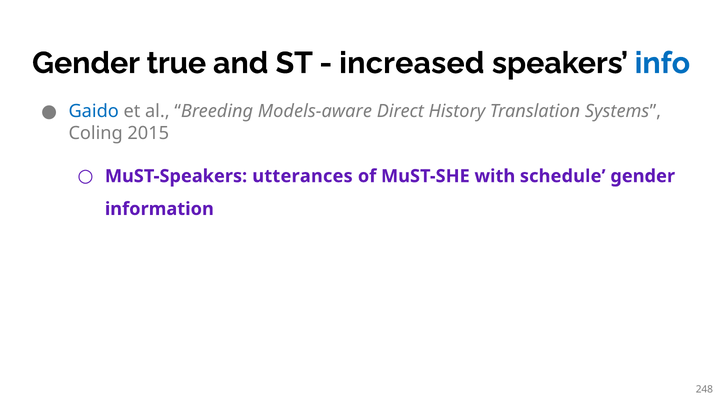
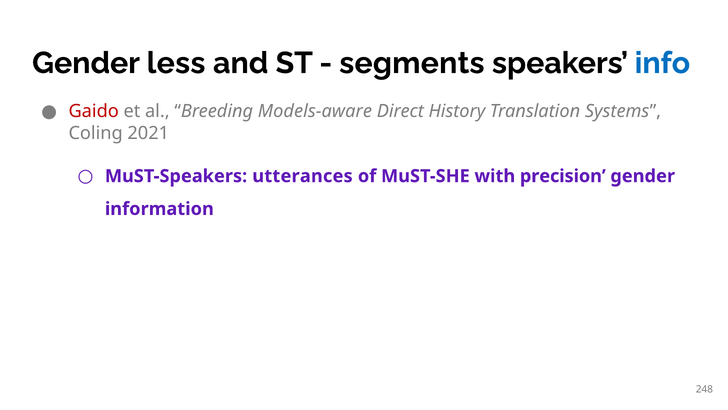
true: true -> less
increased: increased -> segments
Gaido colour: blue -> red
2015: 2015 -> 2021
schedule: schedule -> precision
